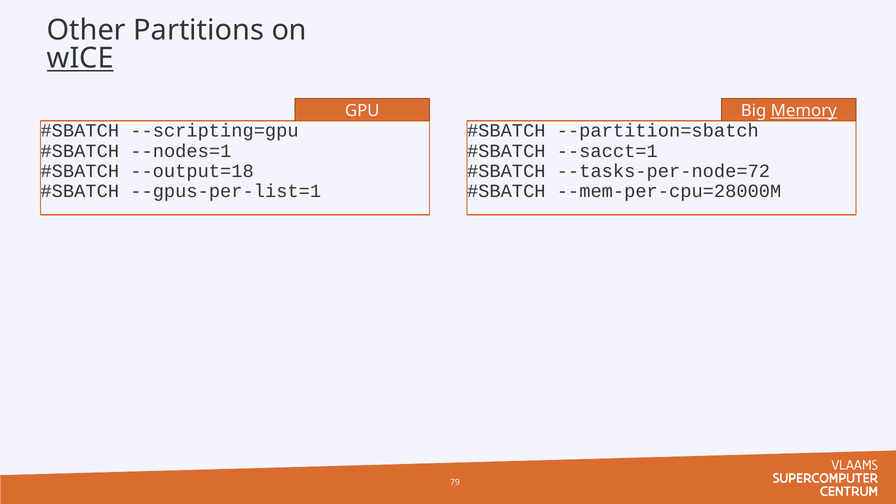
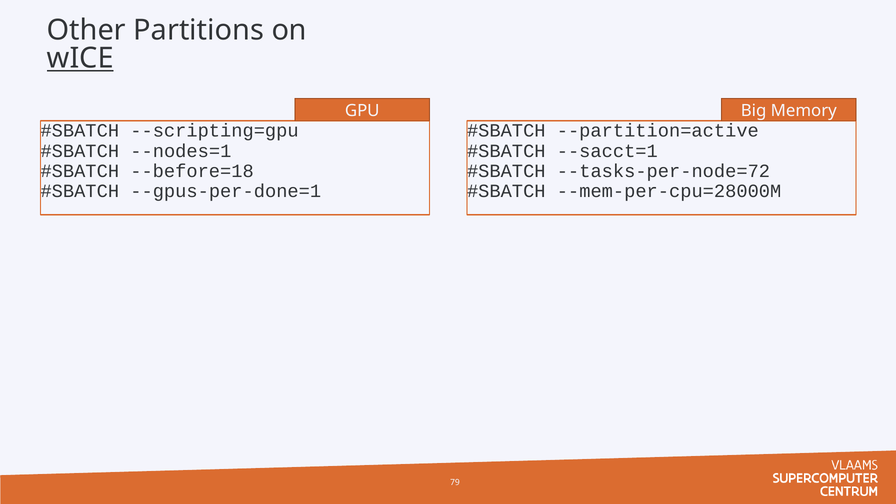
Memory underline: present -> none
--partition=sbatch: --partition=sbatch -> --partition=active
--output=18: --output=18 -> --before=18
--gpus-per-list=1: --gpus-per-list=1 -> --gpus-per-done=1
